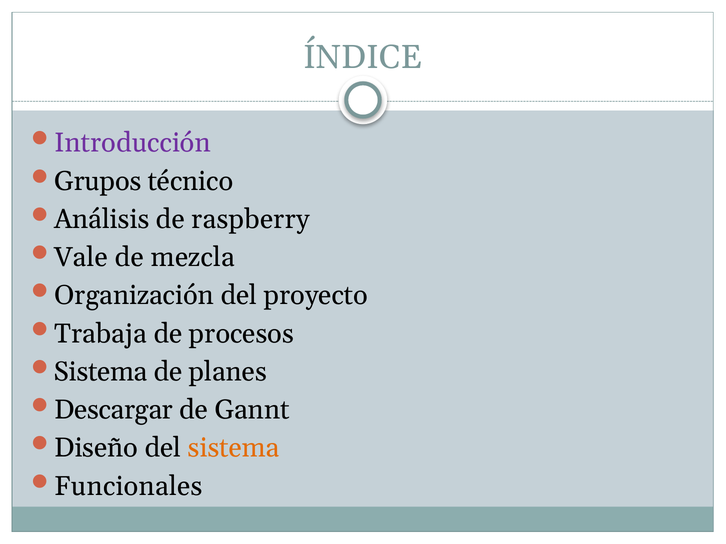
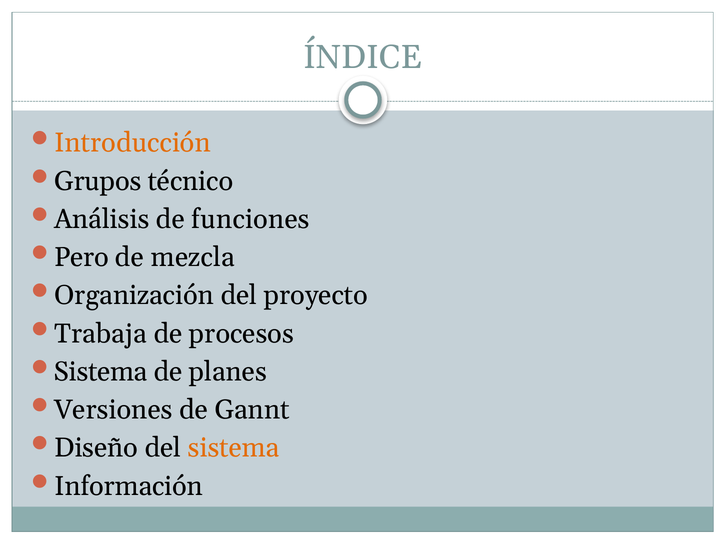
Introducción colour: purple -> orange
raspberry: raspberry -> funciones
Vale: Vale -> Pero
Descargar: Descargar -> Versiones
Funcionales: Funcionales -> Información
